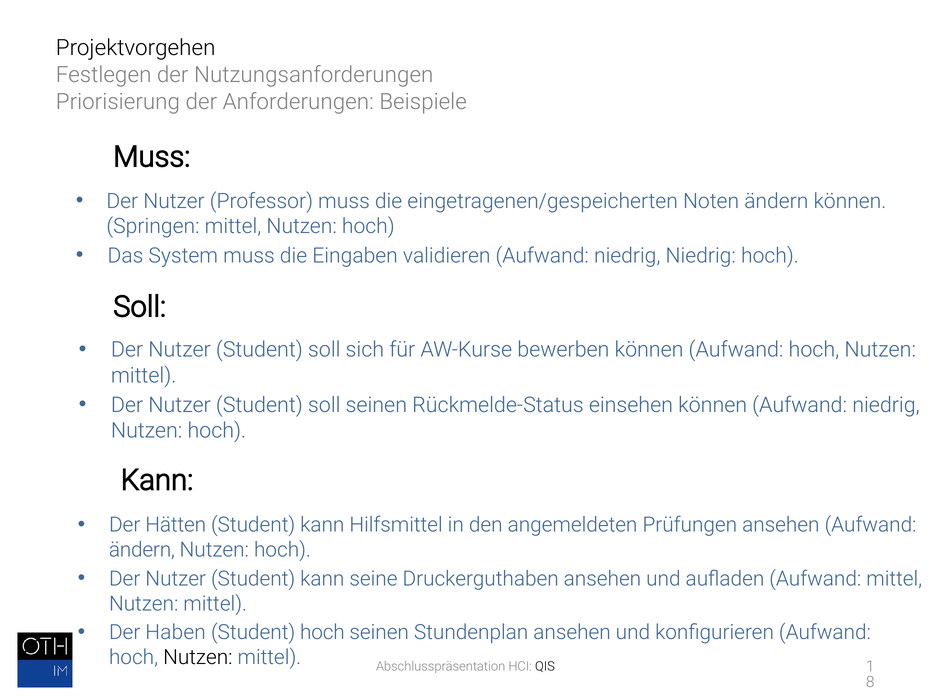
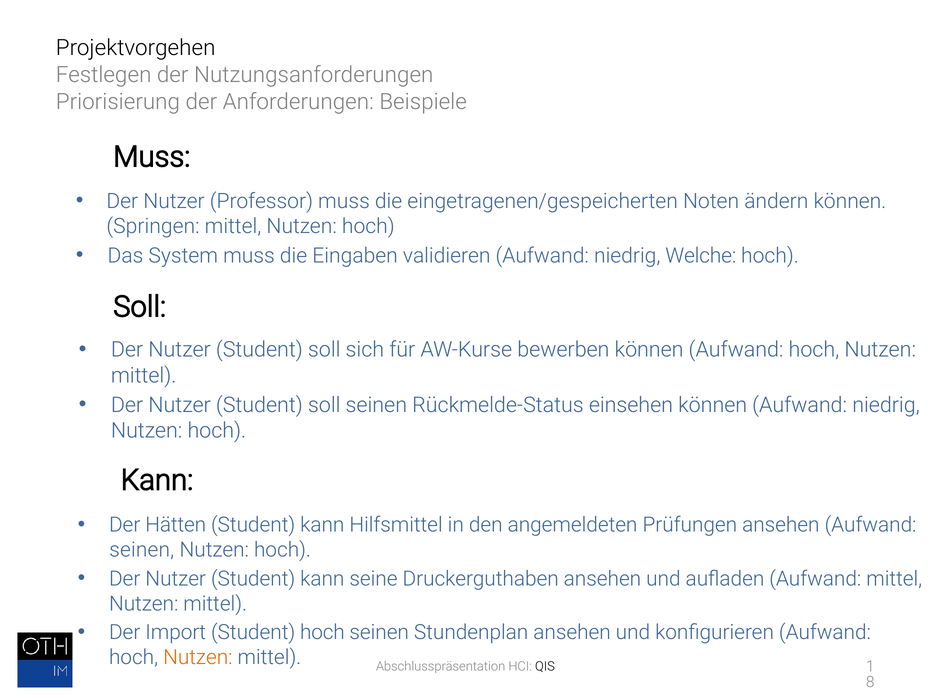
niedrig Niedrig: Niedrig -> Welche
ändern at (142, 550): ändern -> seinen
Haben: Haben -> Import
Nutzen at (198, 658) colour: black -> orange
